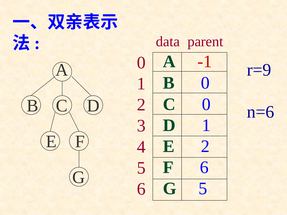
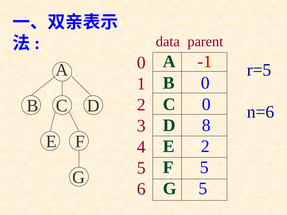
r=9: r=9 -> r=5
D 1: 1 -> 8
F 6: 6 -> 5
